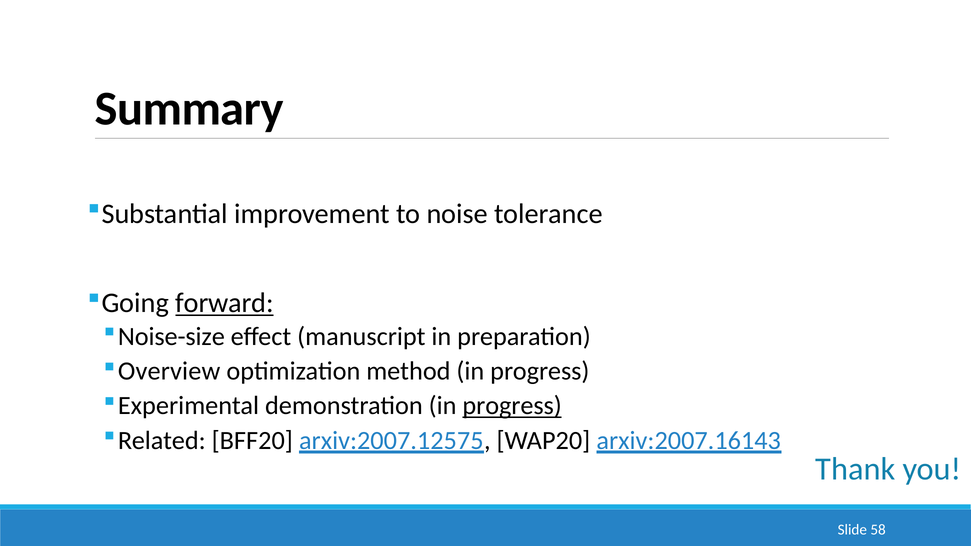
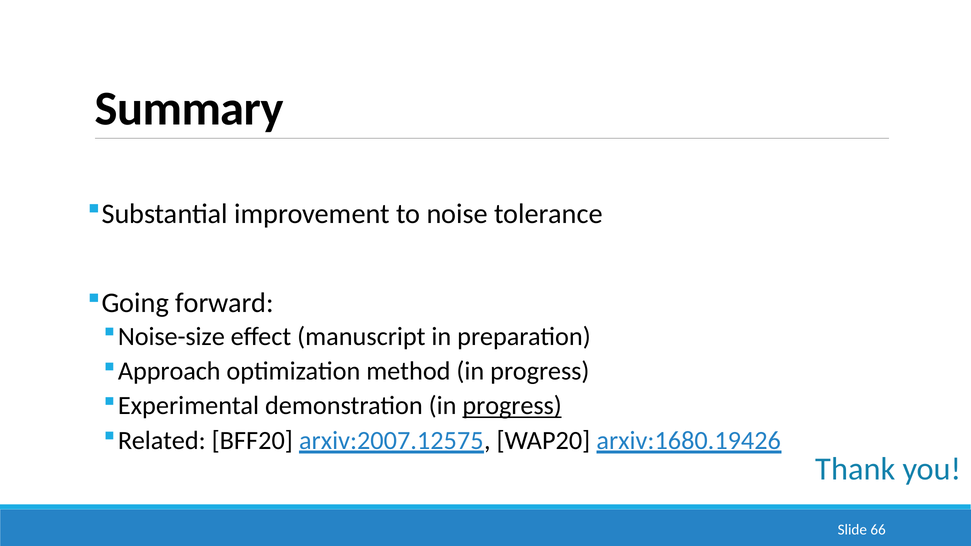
forward underline: present -> none
Overview: Overview -> Approach
arxiv:2007.16143: arxiv:2007.16143 -> arxiv:1680.19426
58: 58 -> 66
